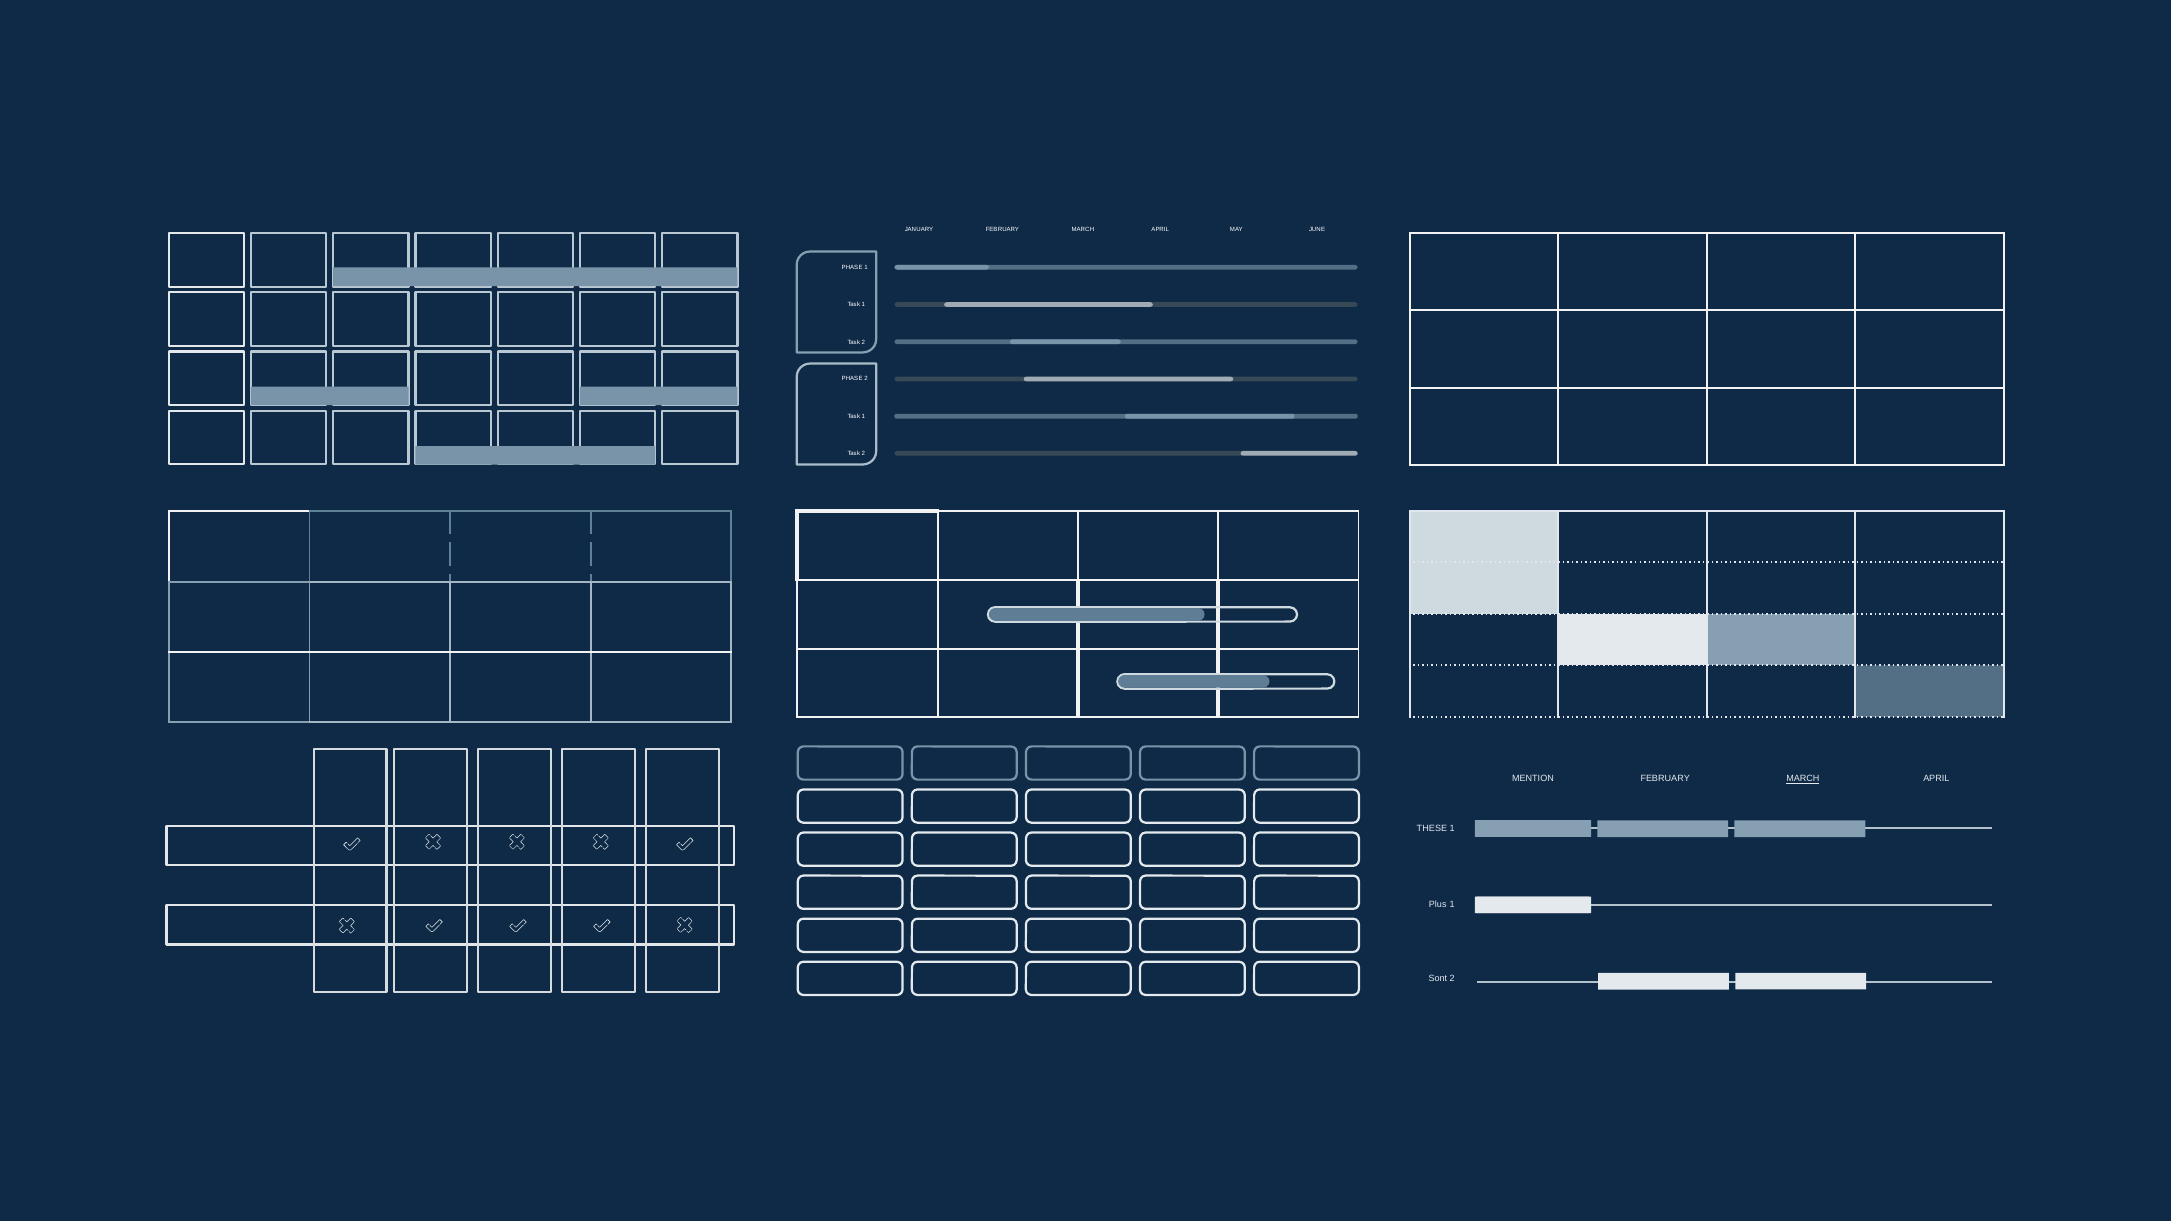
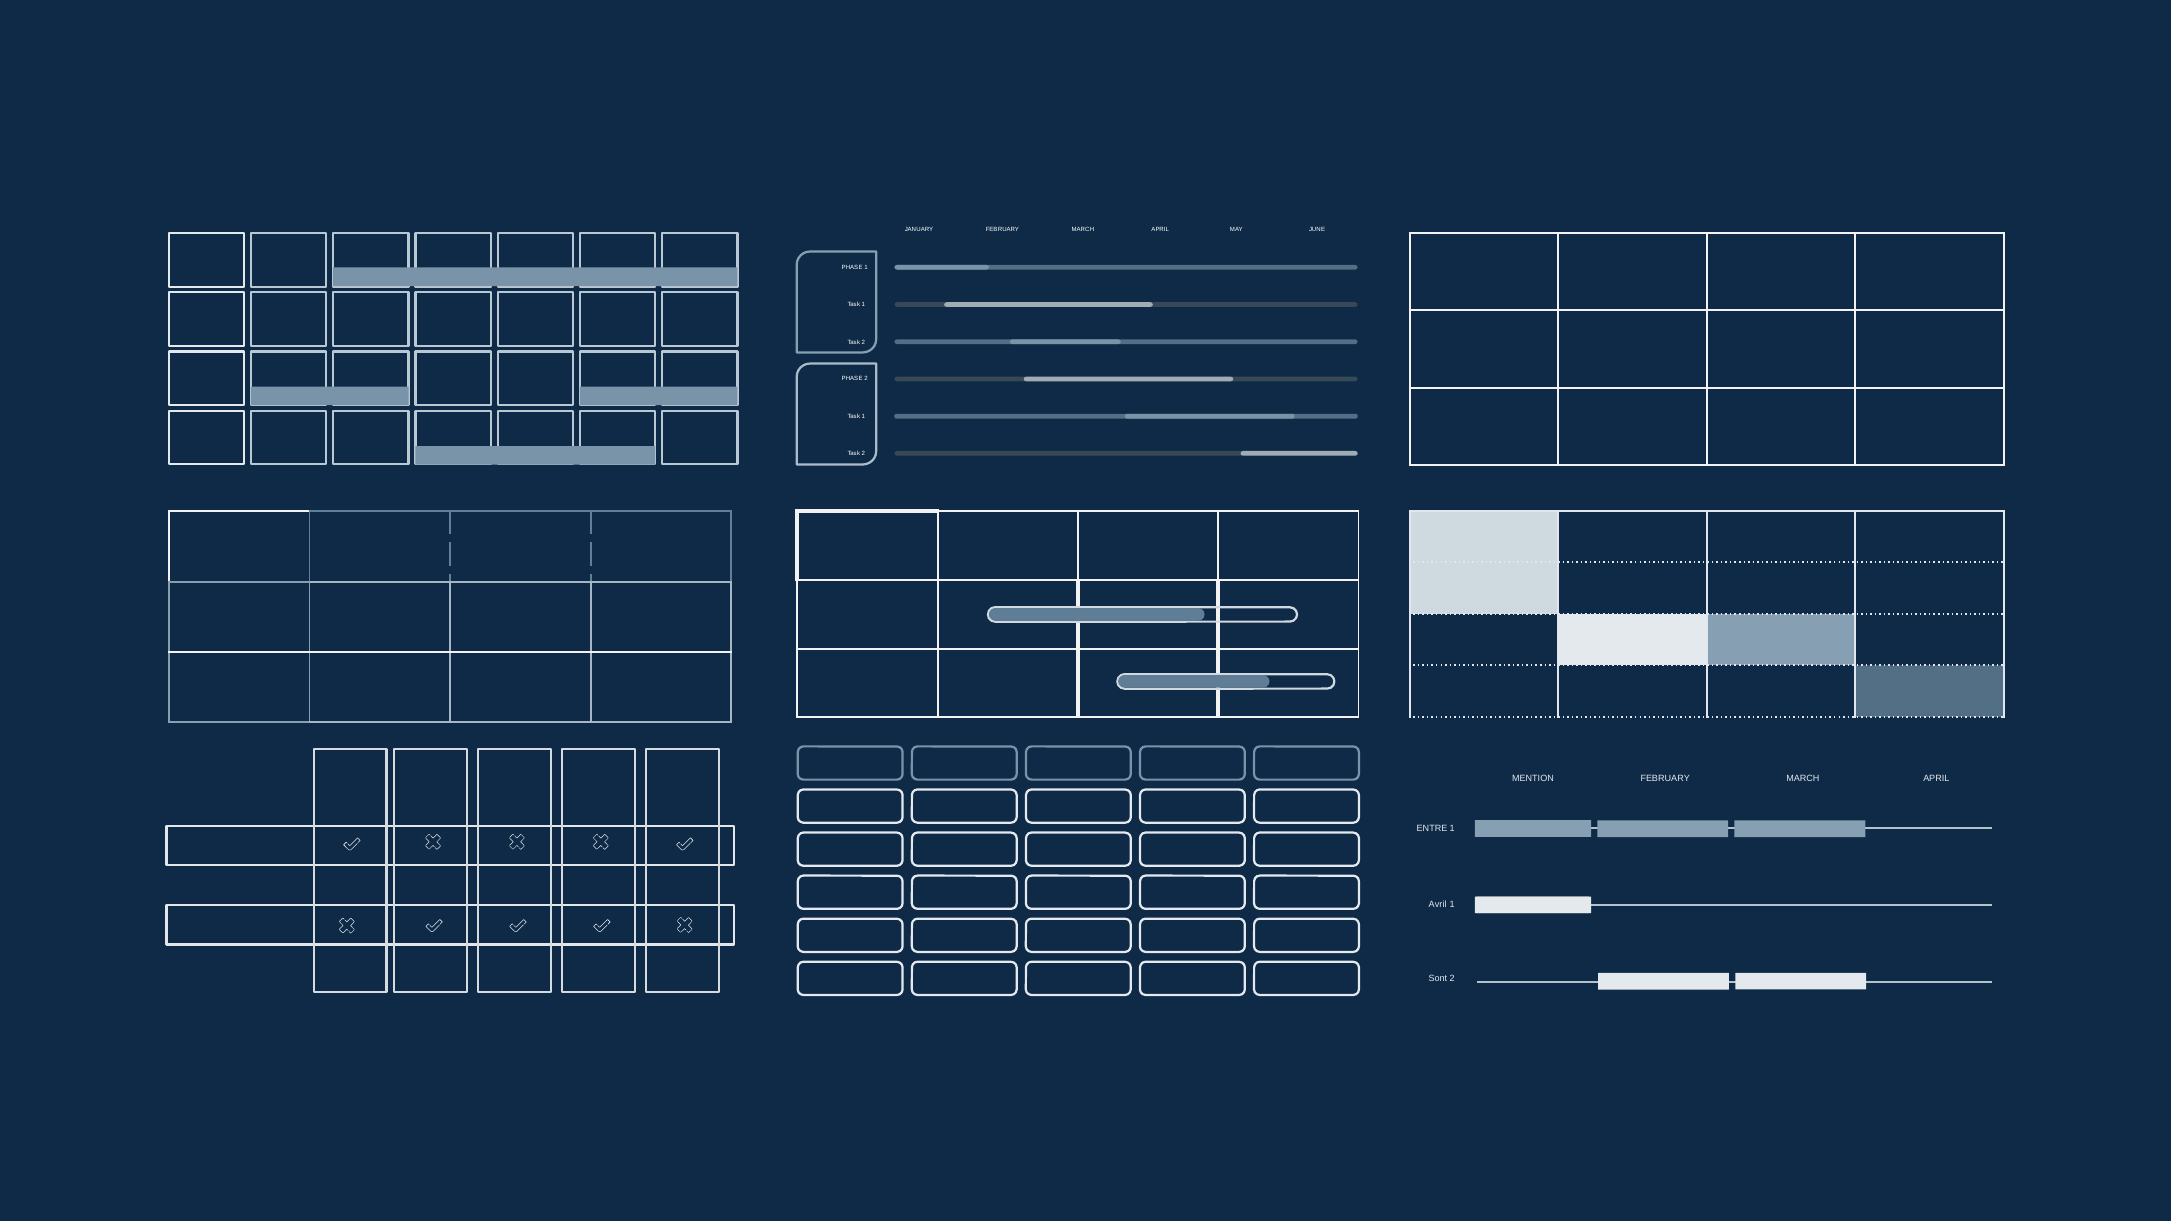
MARCH at (1803, 779) underline: present -> none
THESE: THESE -> ENTRE
Plus: Plus -> Avril
